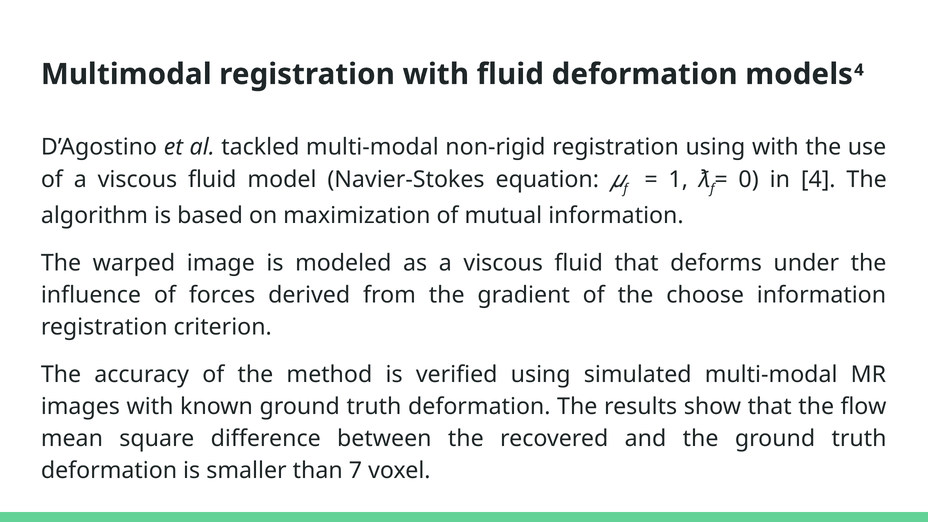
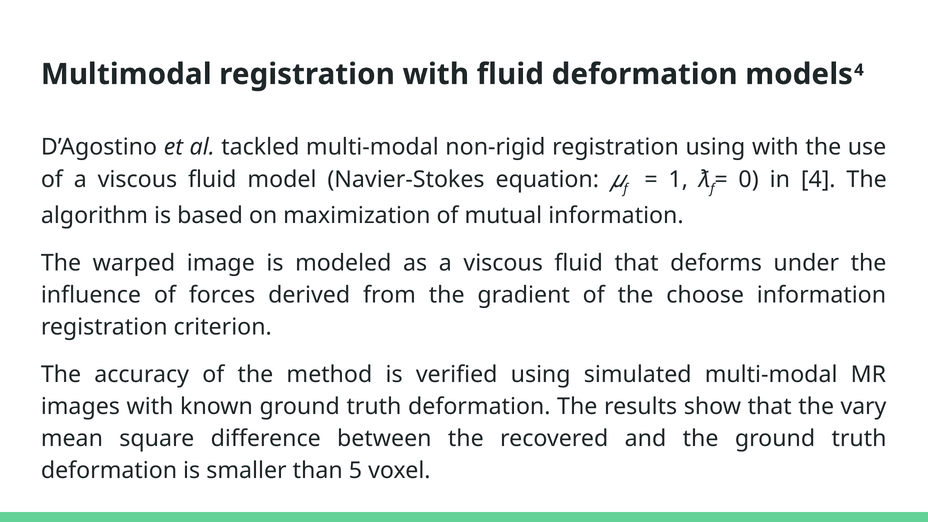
flow: flow -> vary
7: 7 -> 5
